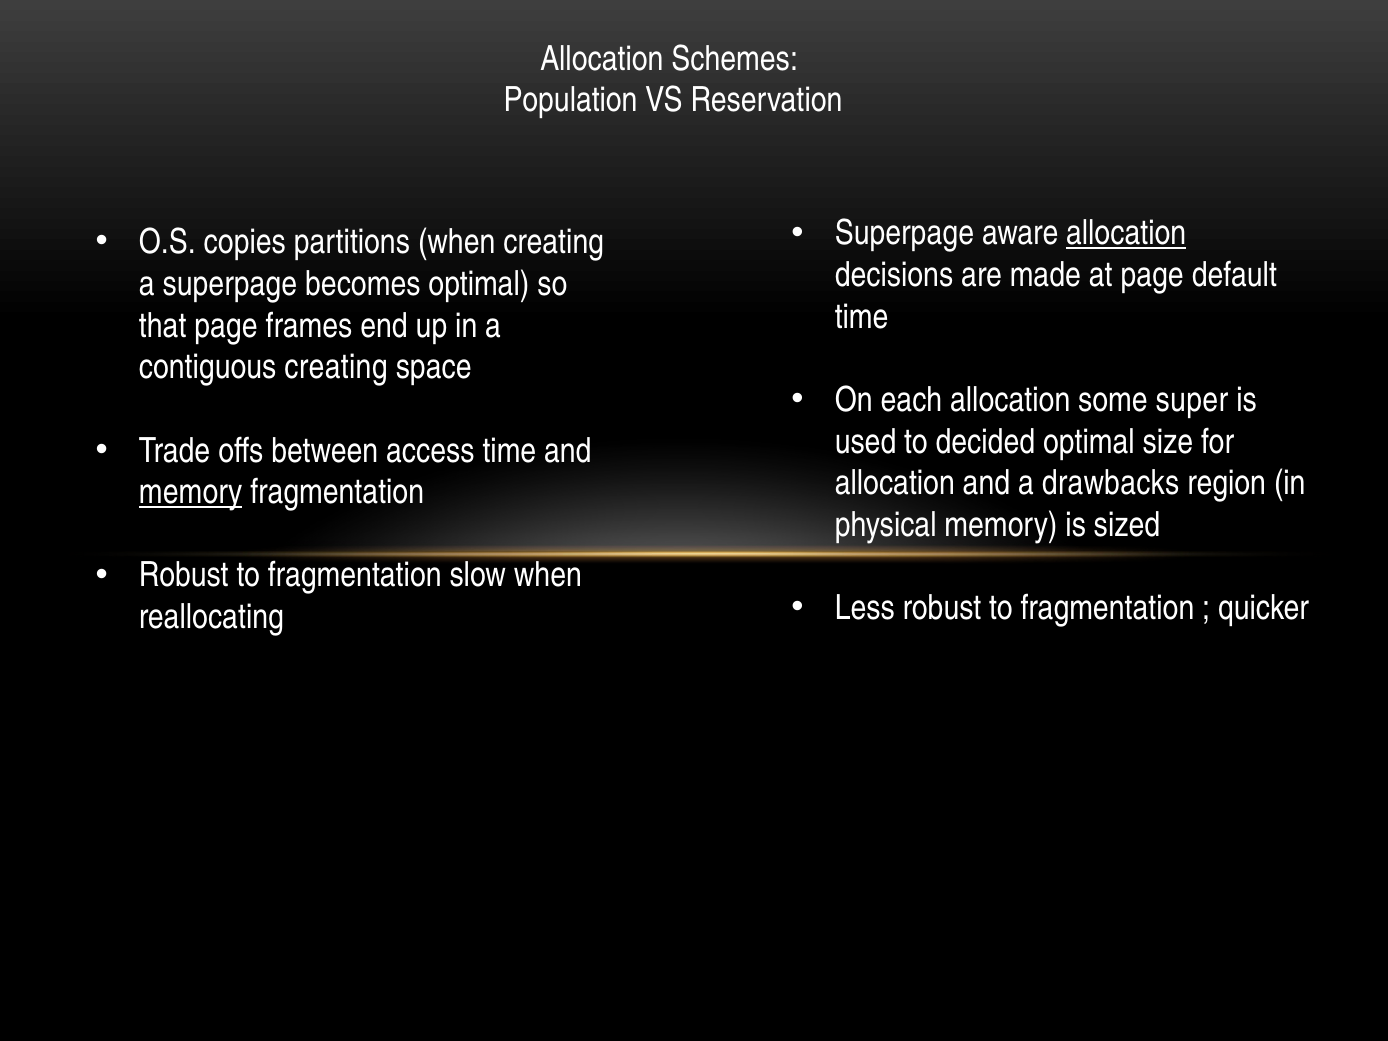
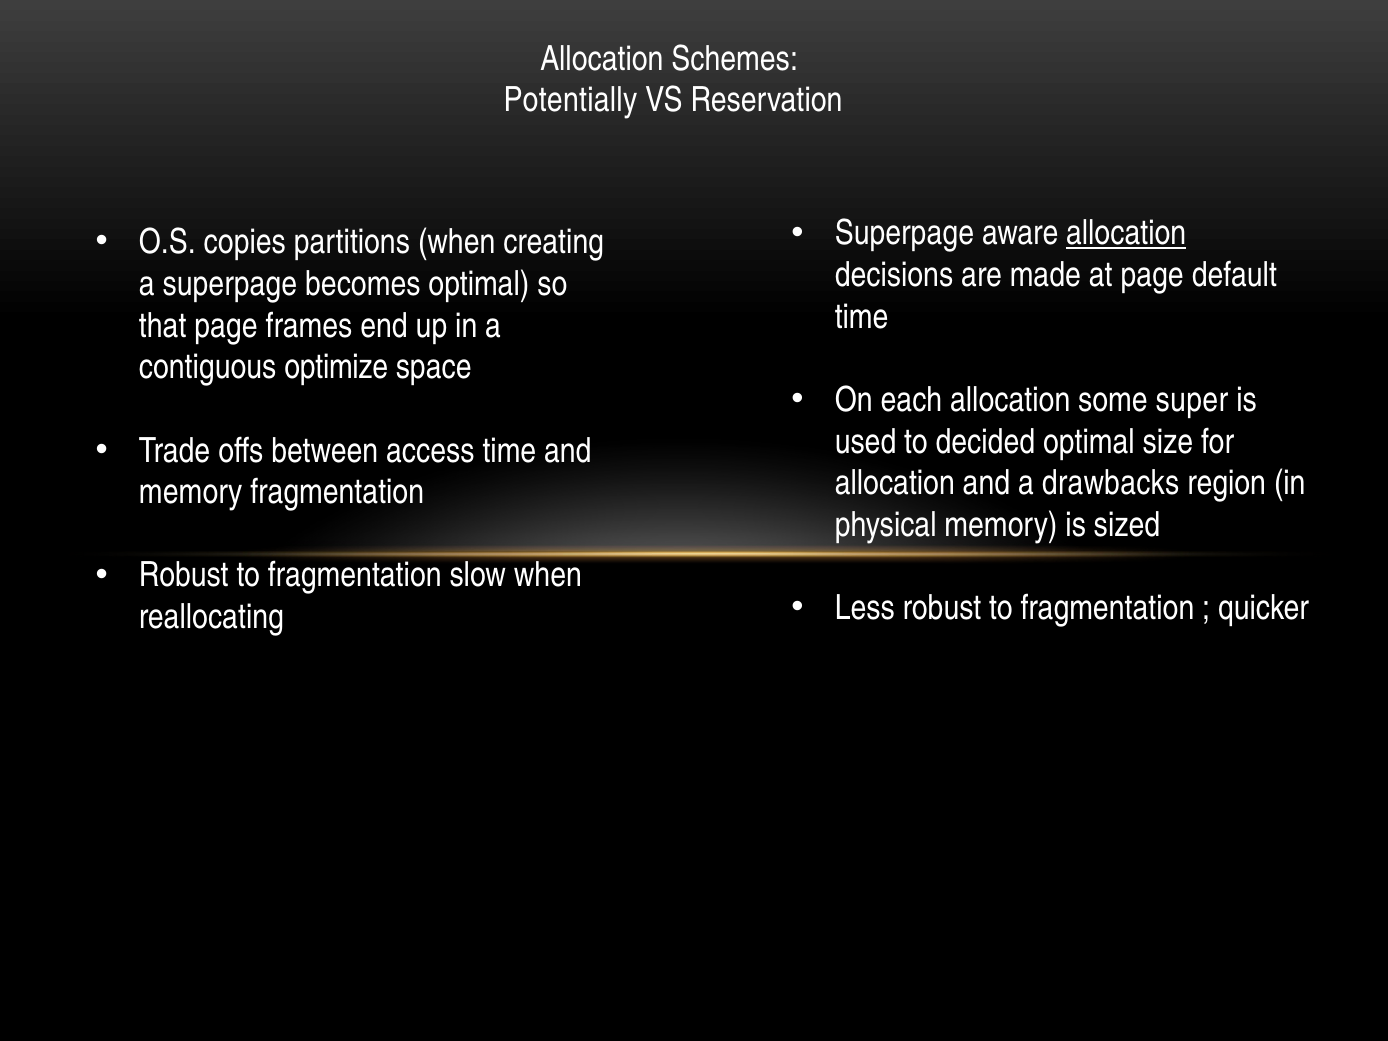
Population: Population -> Potentially
contiguous creating: creating -> optimize
memory at (191, 492) underline: present -> none
